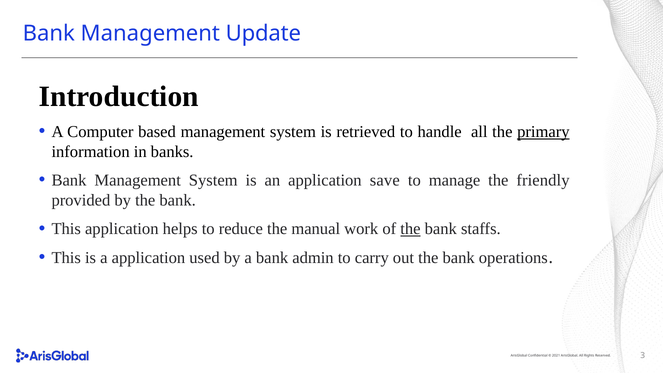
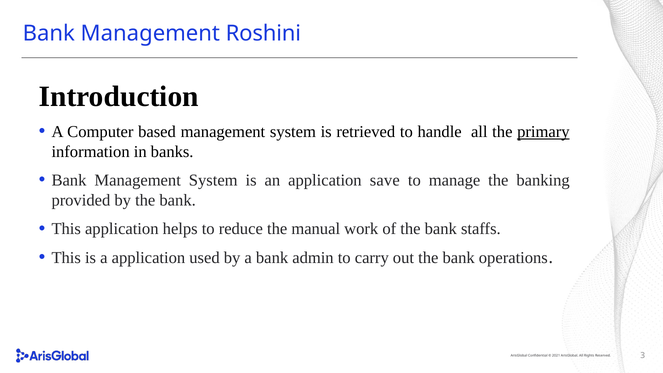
Update: Update -> Roshini
friendly: friendly -> banking
the at (410, 229) underline: present -> none
